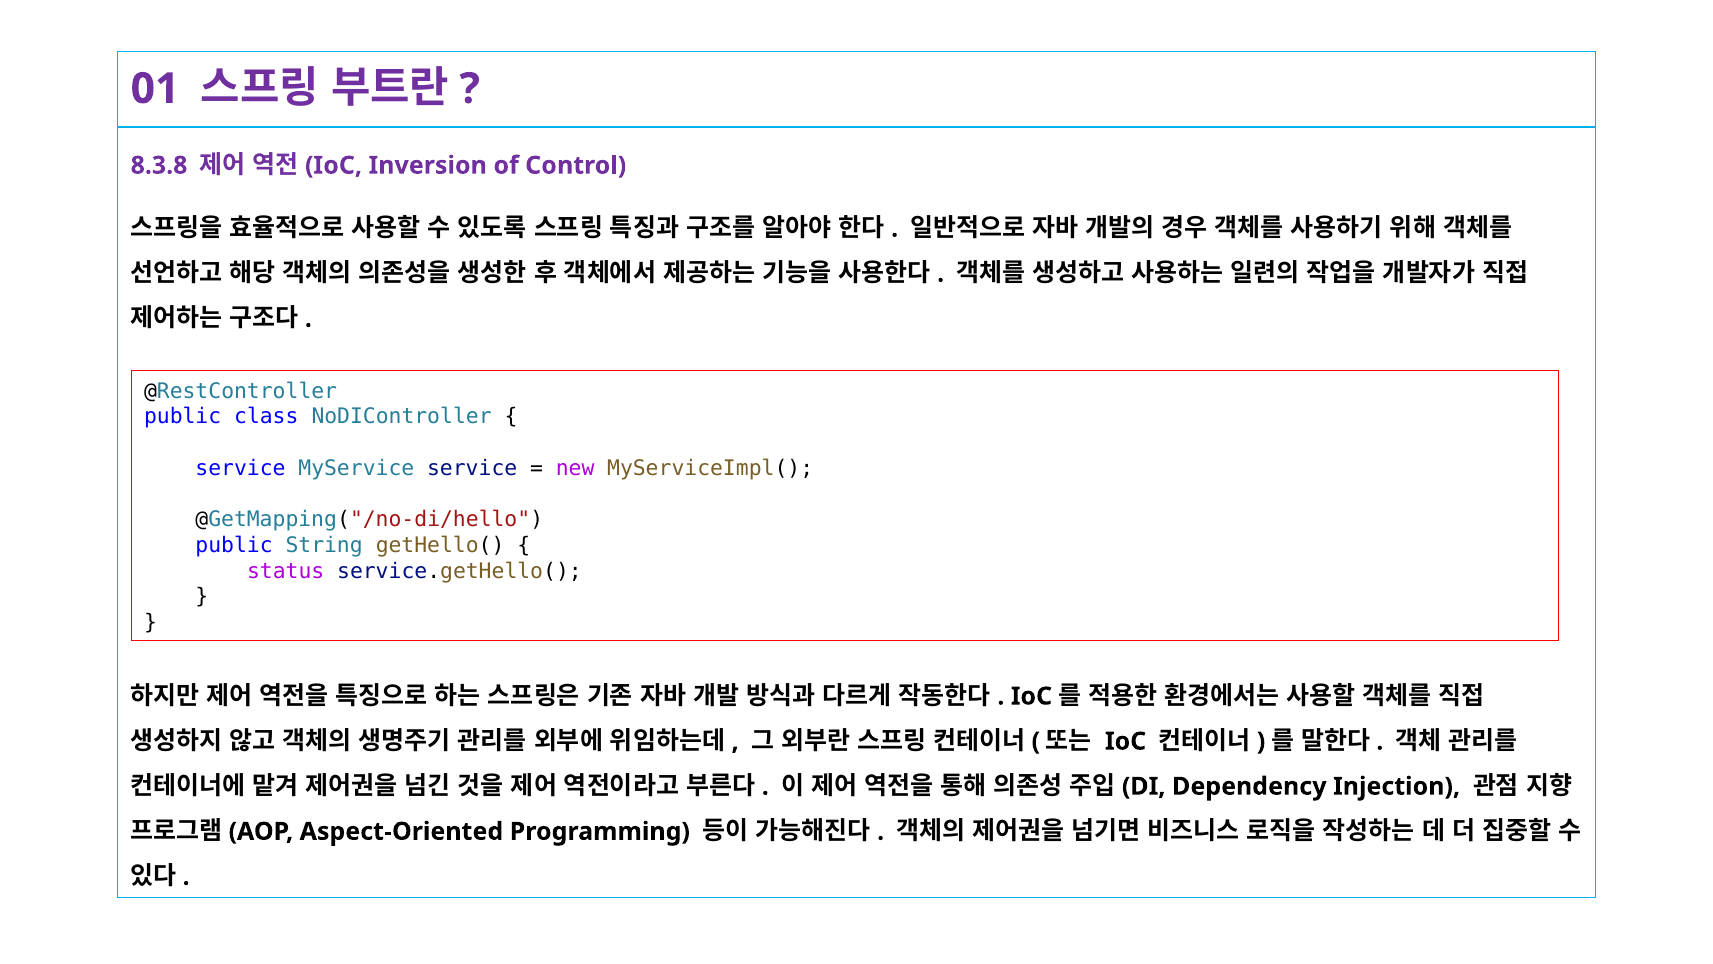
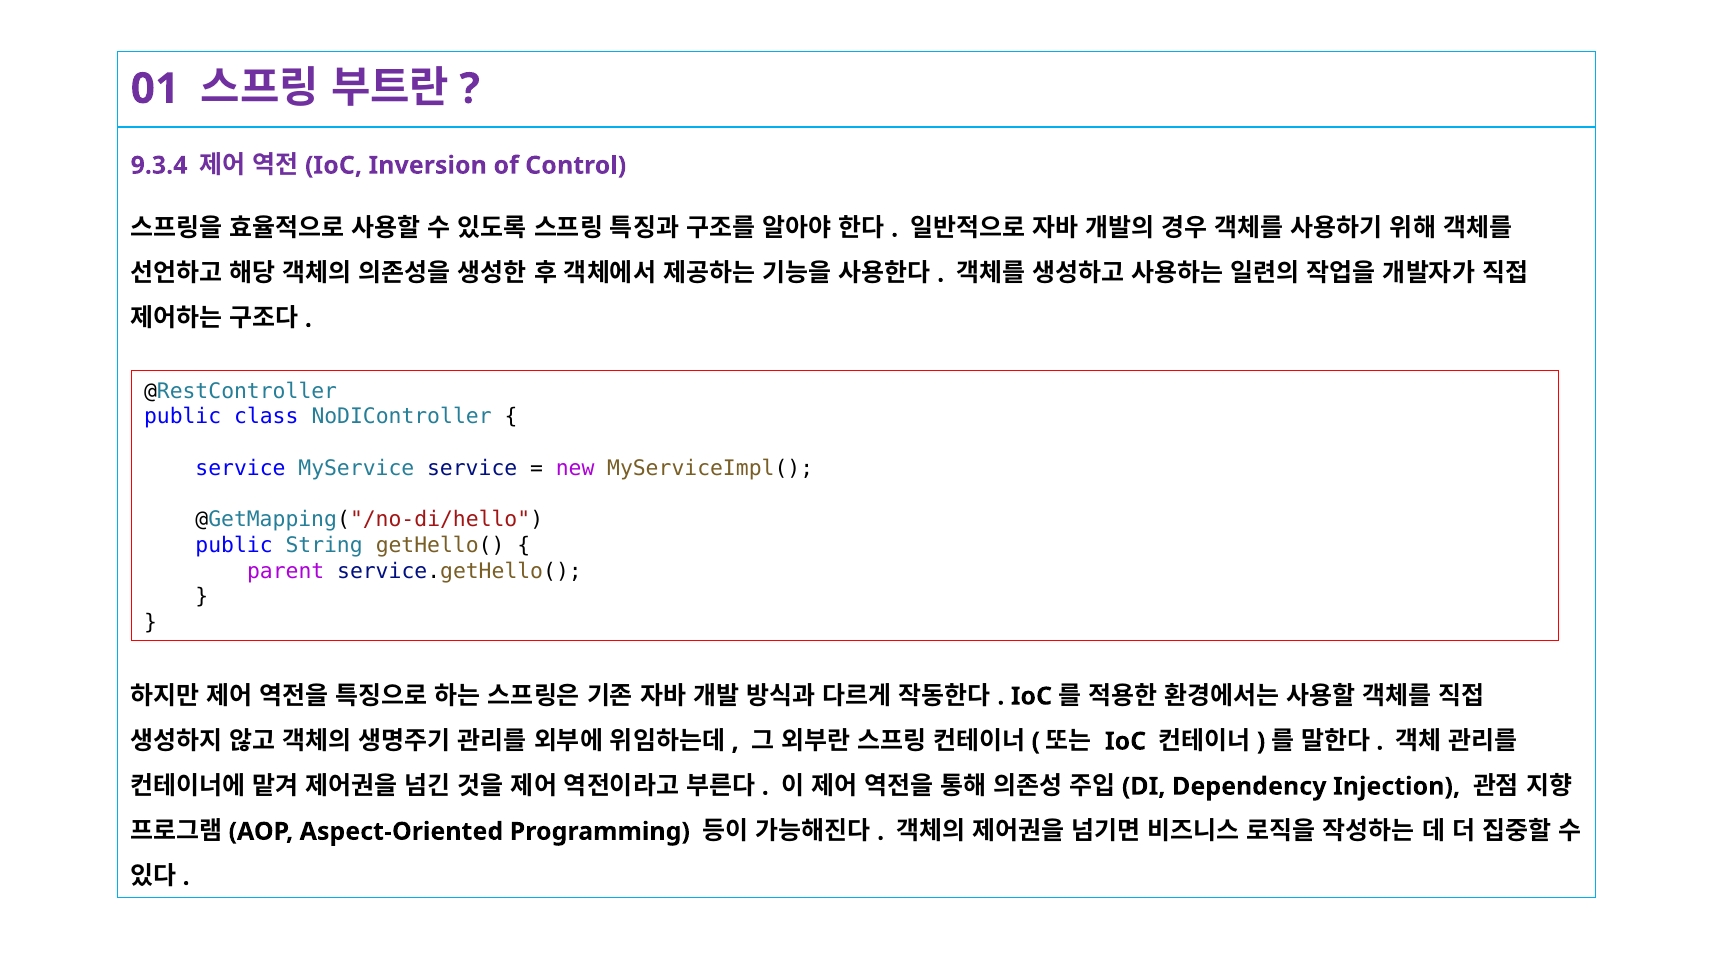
8.3.8: 8.3.8 -> 9.3.4
status: status -> parent
